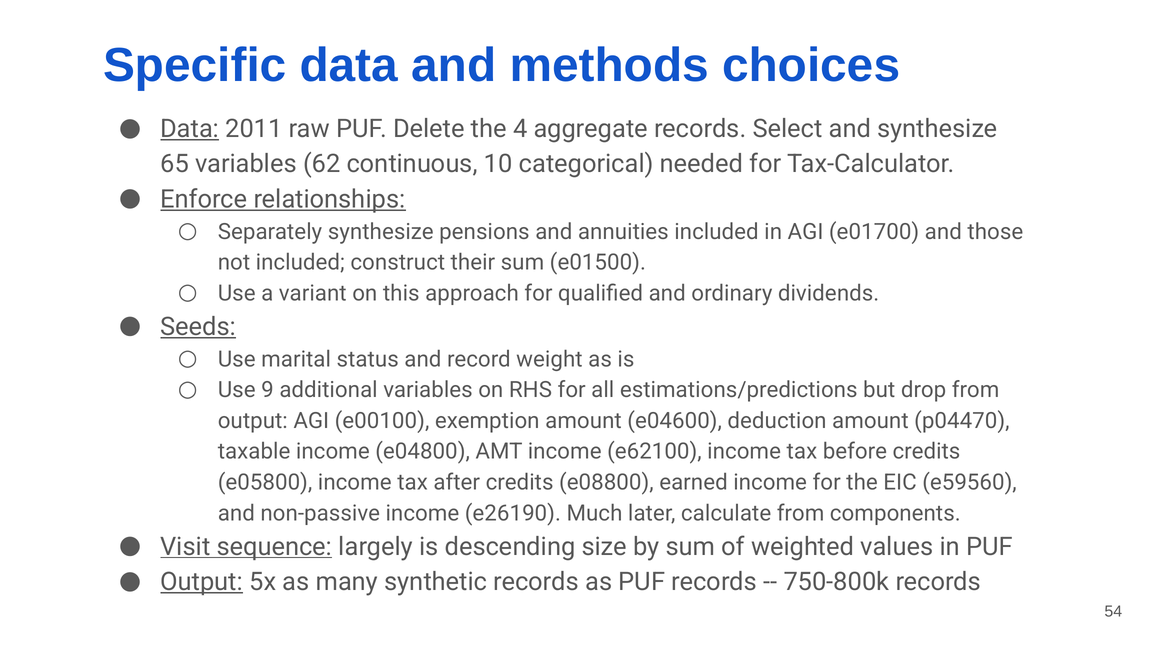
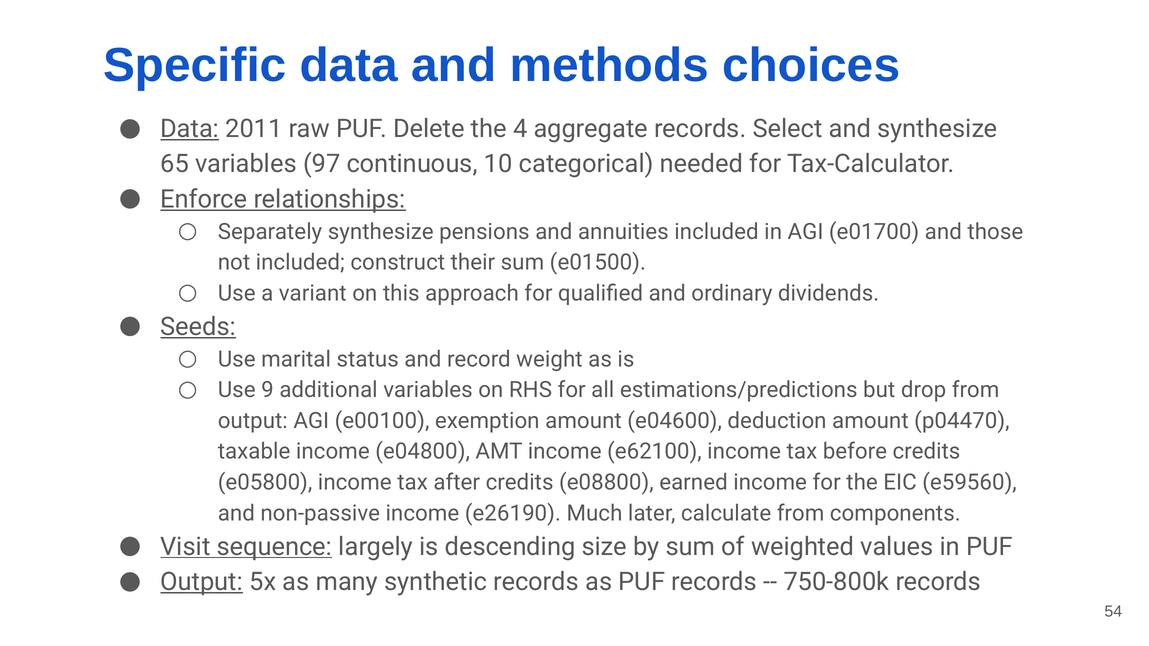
62: 62 -> 97
